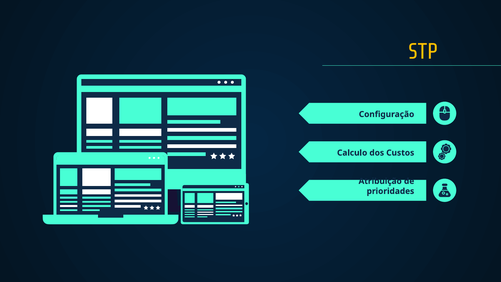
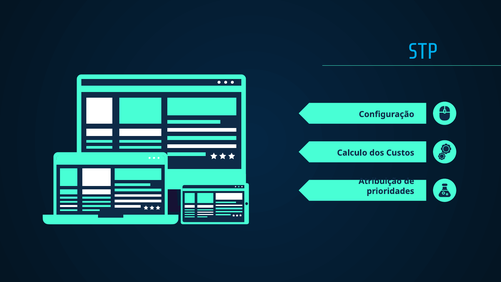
STP colour: yellow -> light blue
